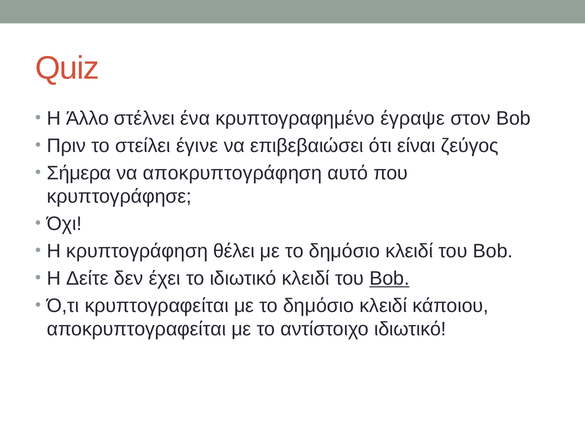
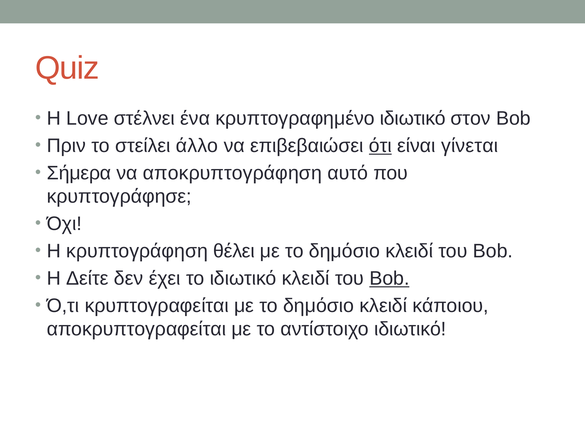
Άλλο: Άλλο -> Love
κρυπτογραφημένο έγραψε: έγραψε -> ιδιωτικό
έγινε: έγινε -> άλλο
ότι underline: none -> present
ζεύγος: ζεύγος -> γίνεται
